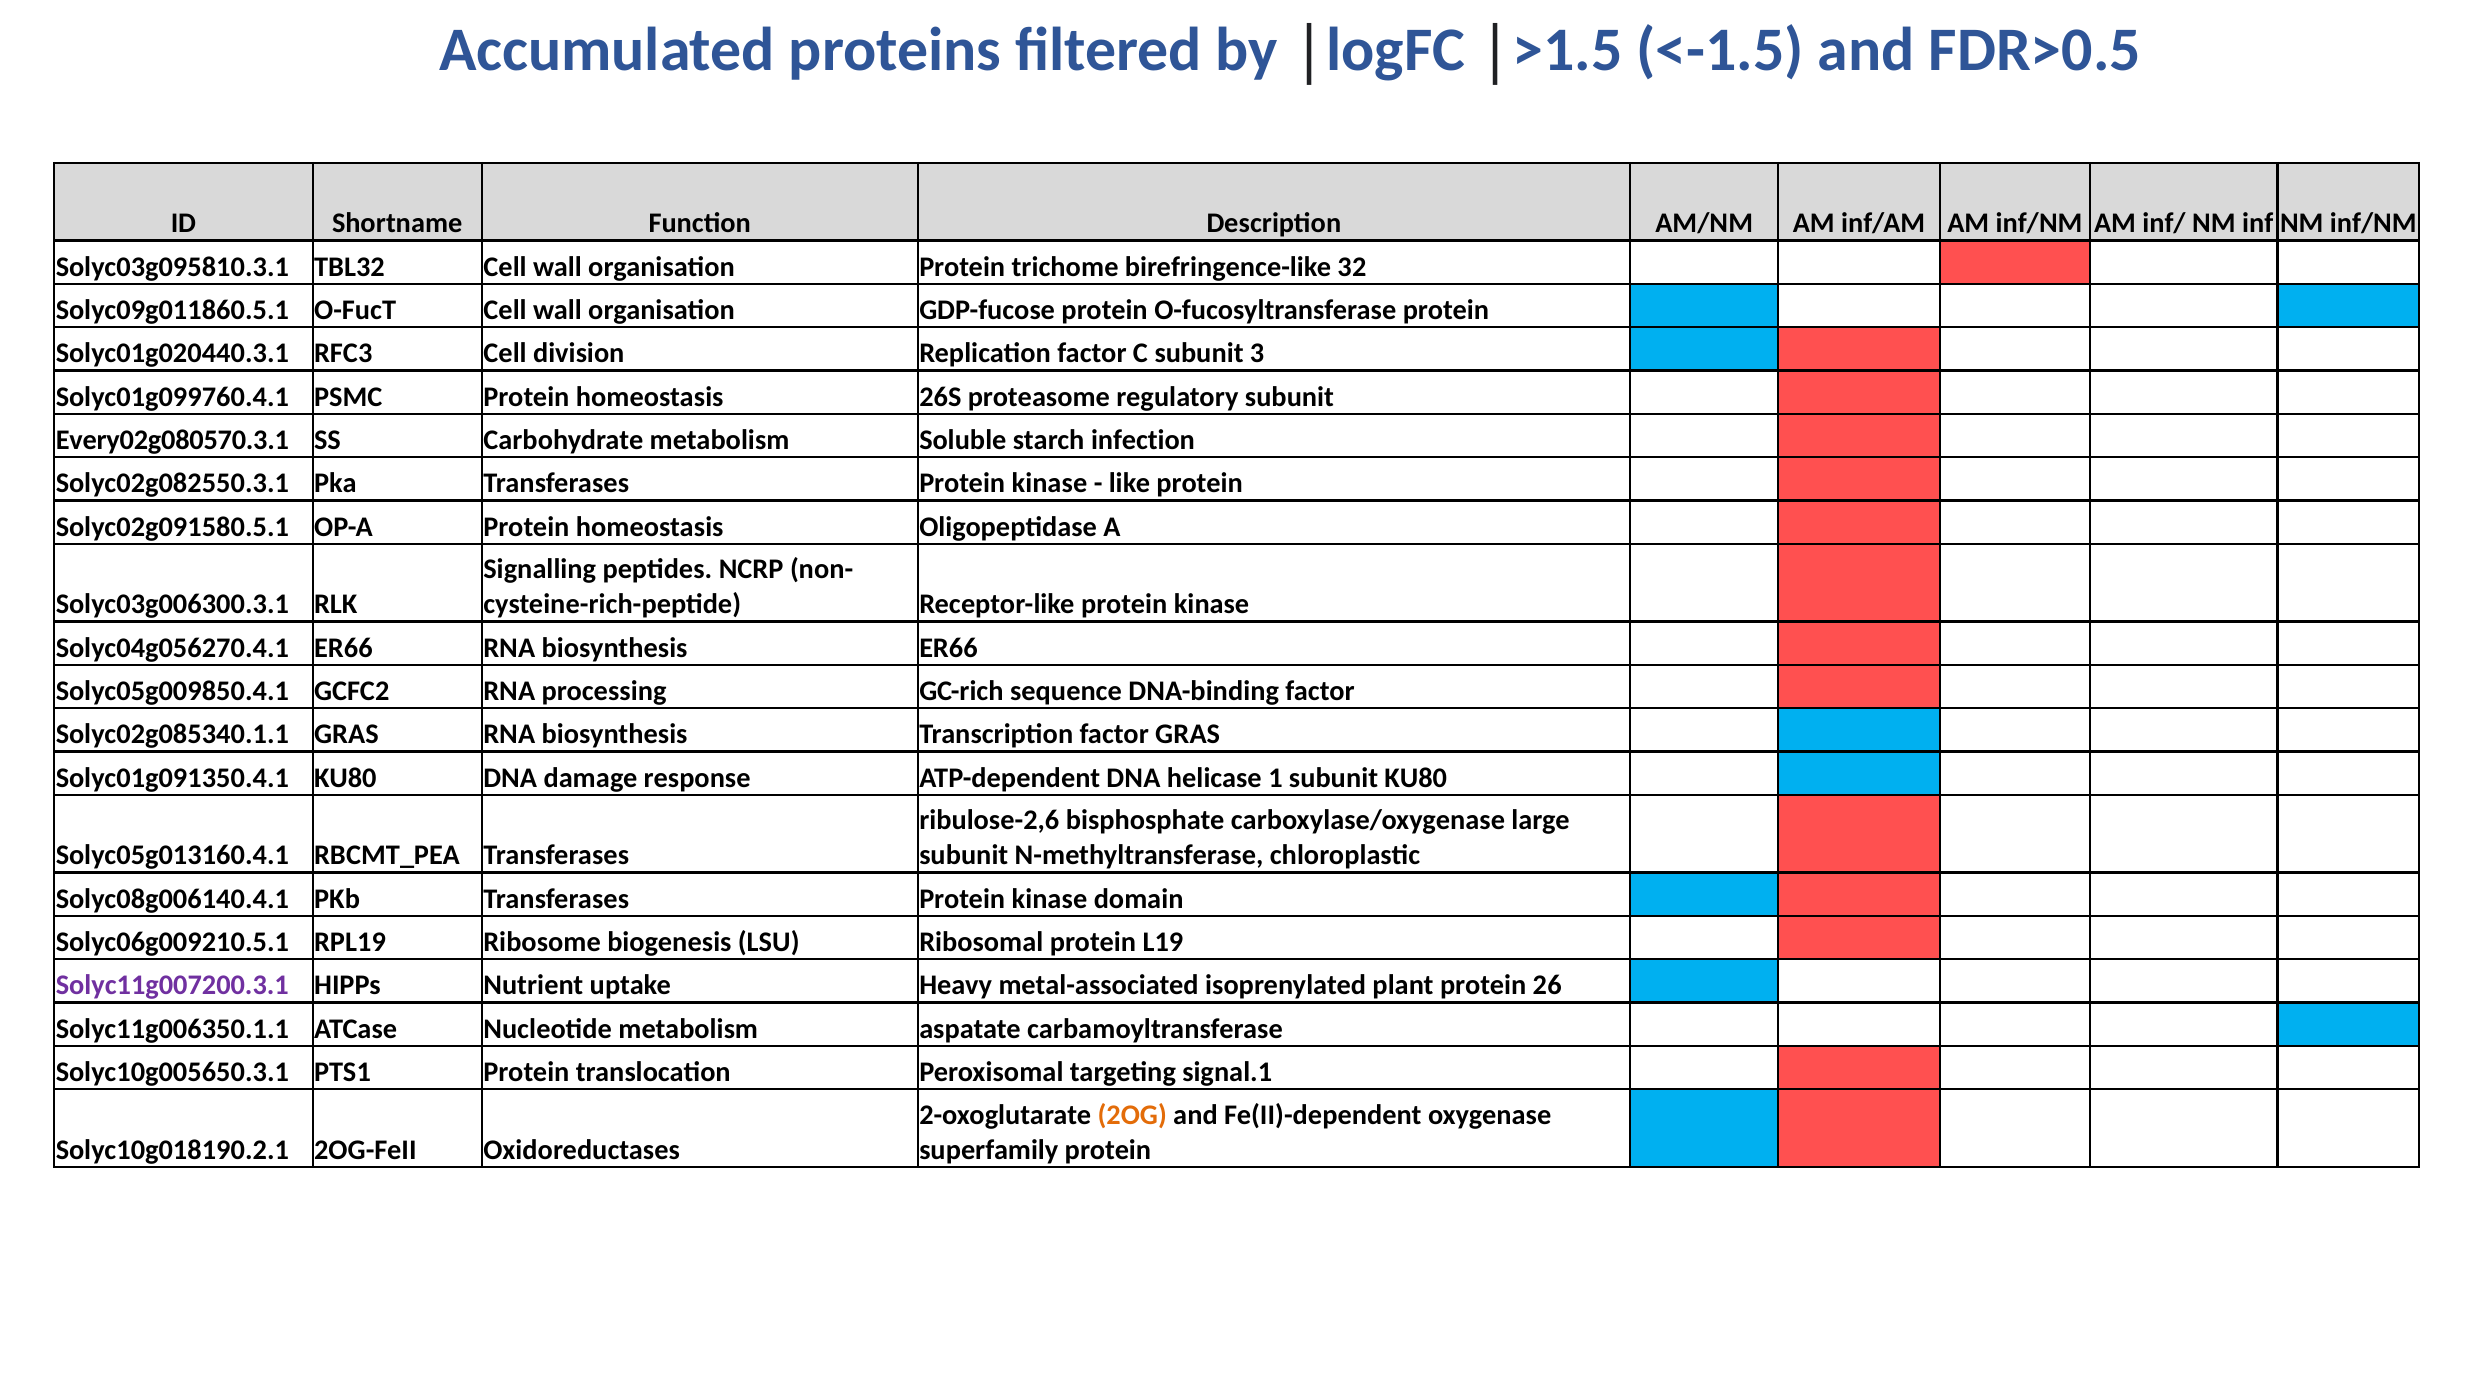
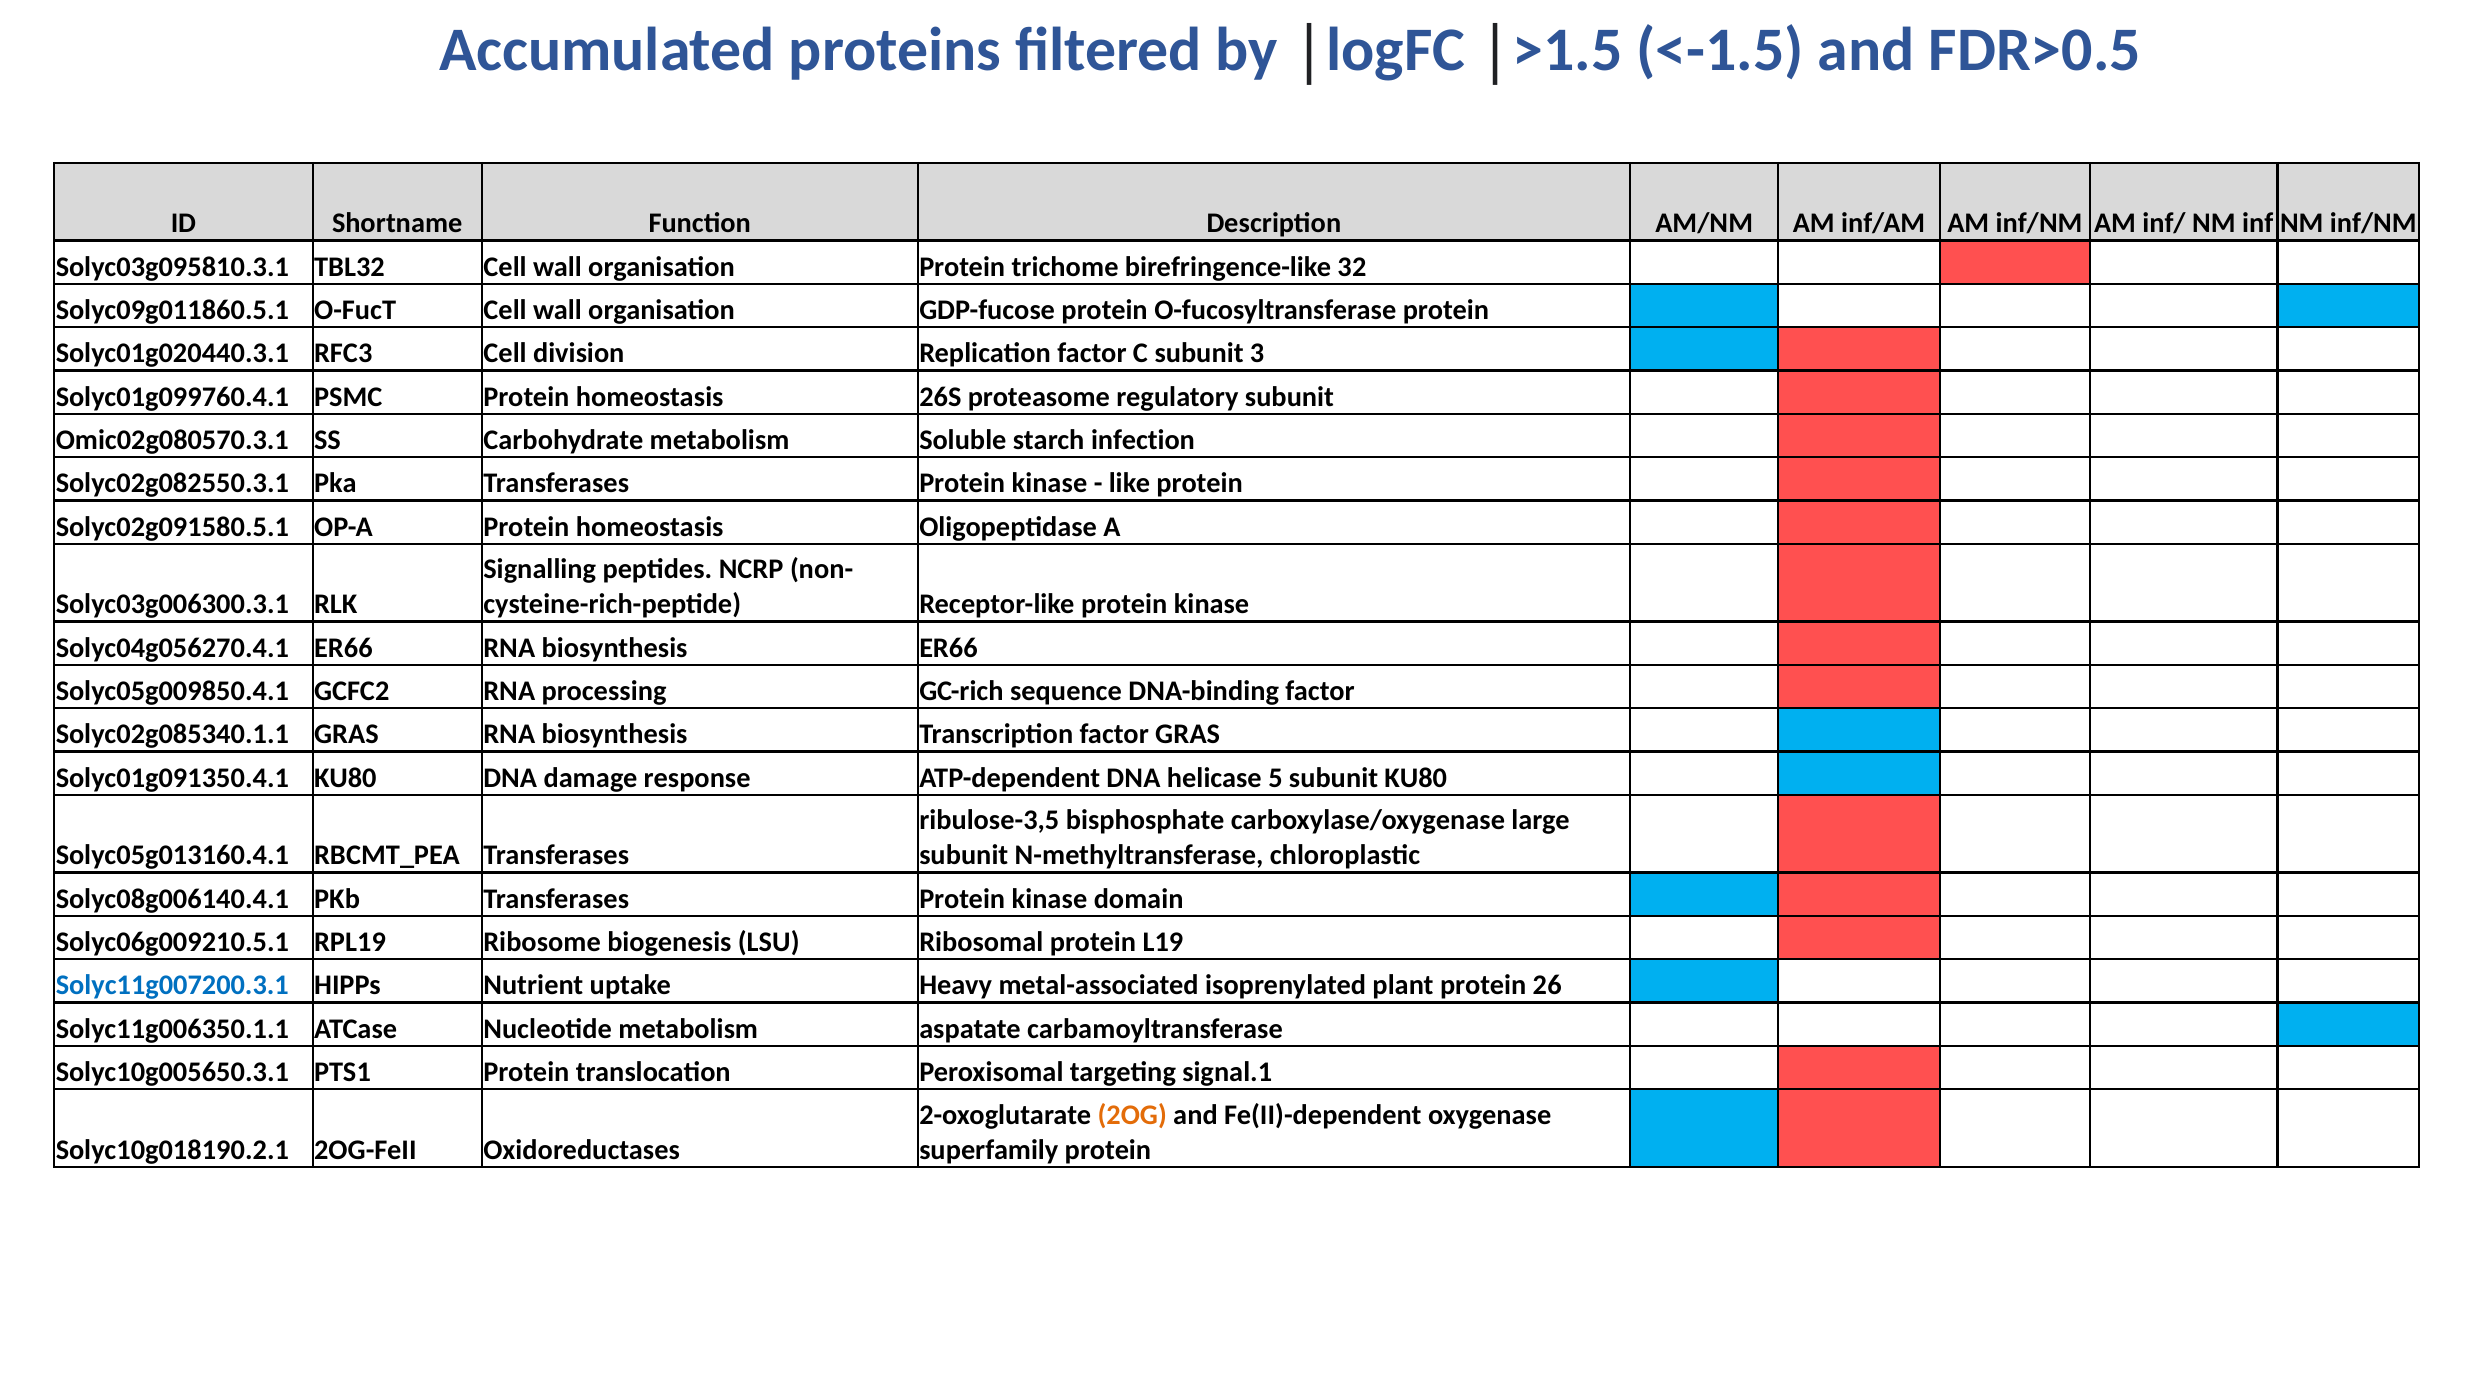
Every02g080570.3.1: Every02g080570.3.1 -> Omic02g080570.3.1
1: 1 -> 5
ribulose-2,6: ribulose-2,6 -> ribulose-3,5
Solyc11g007200.3.1 colour: purple -> blue
